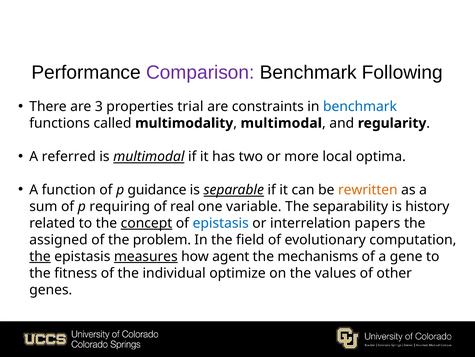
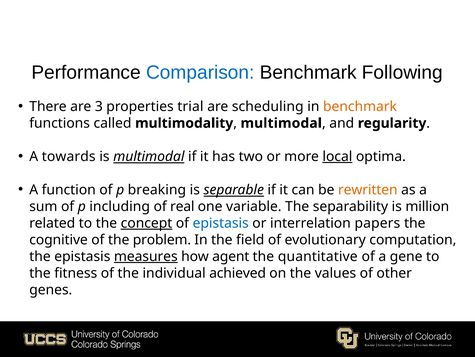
Comparison colour: purple -> blue
constraints: constraints -> scheduling
benchmark at (360, 106) colour: blue -> orange
referred: referred -> towards
local underline: none -> present
guidance: guidance -> breaking
requiring: requiring -> including
history: history -> million
assigned: assigned -> cognitive
the at (40, 256) underline: present -> none
mechanisms: mechanisms -> quantitative
optimize: optimize -> achieved
